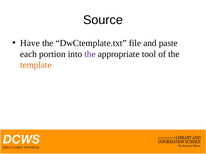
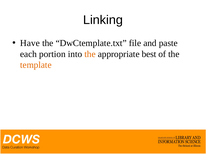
Source: Source -> Linking
the at (90, 54) colour: purple -> orange
tool: tool -> best
